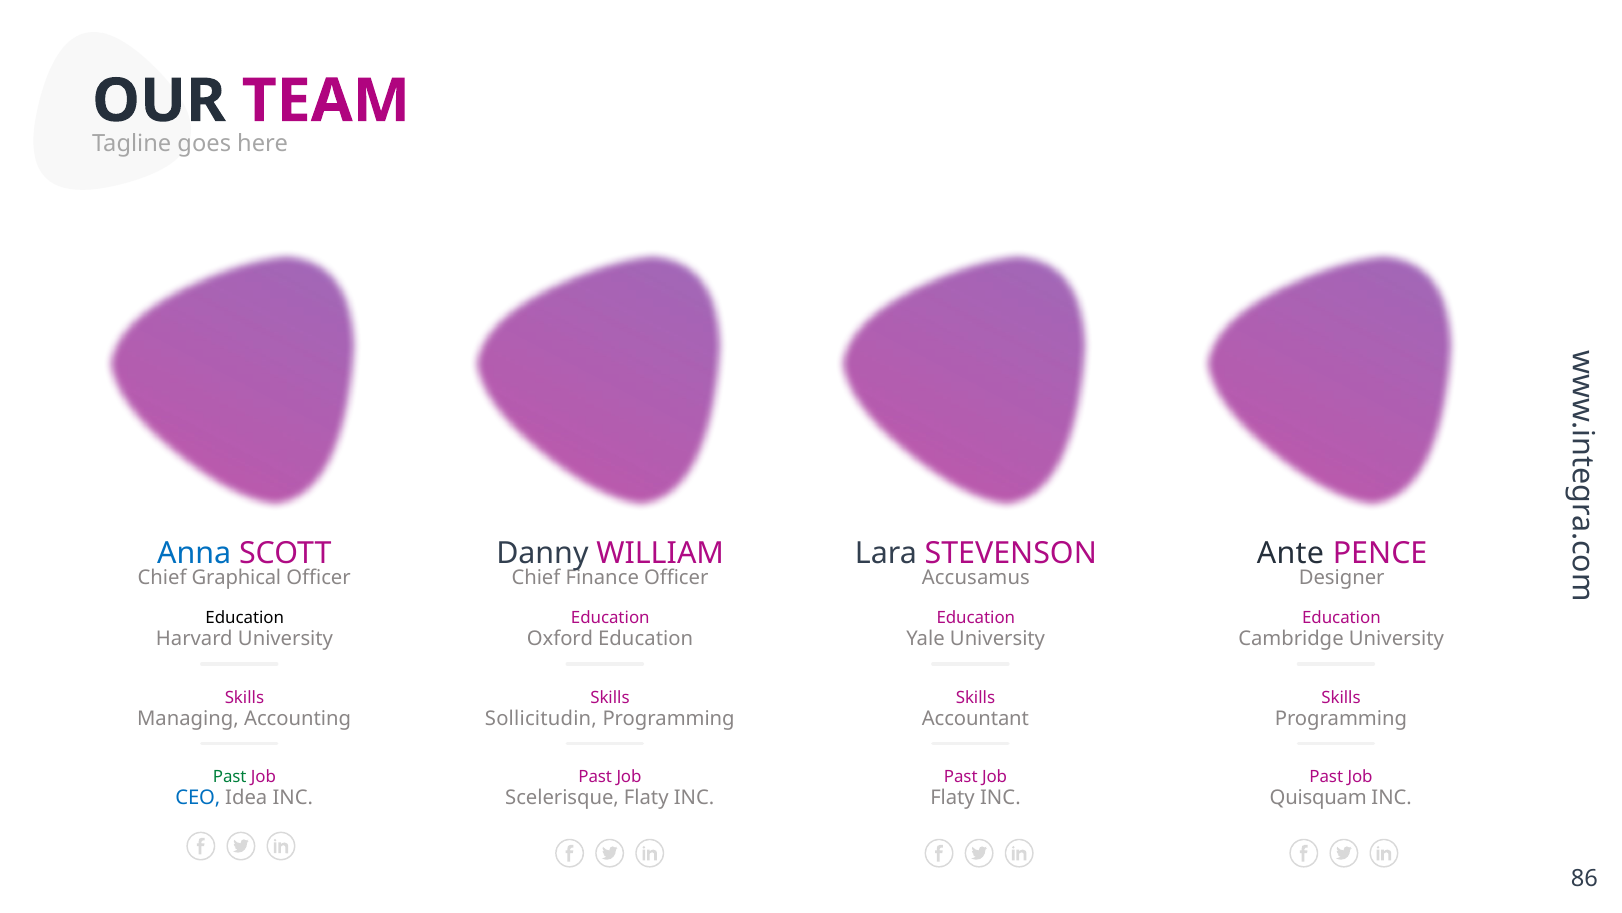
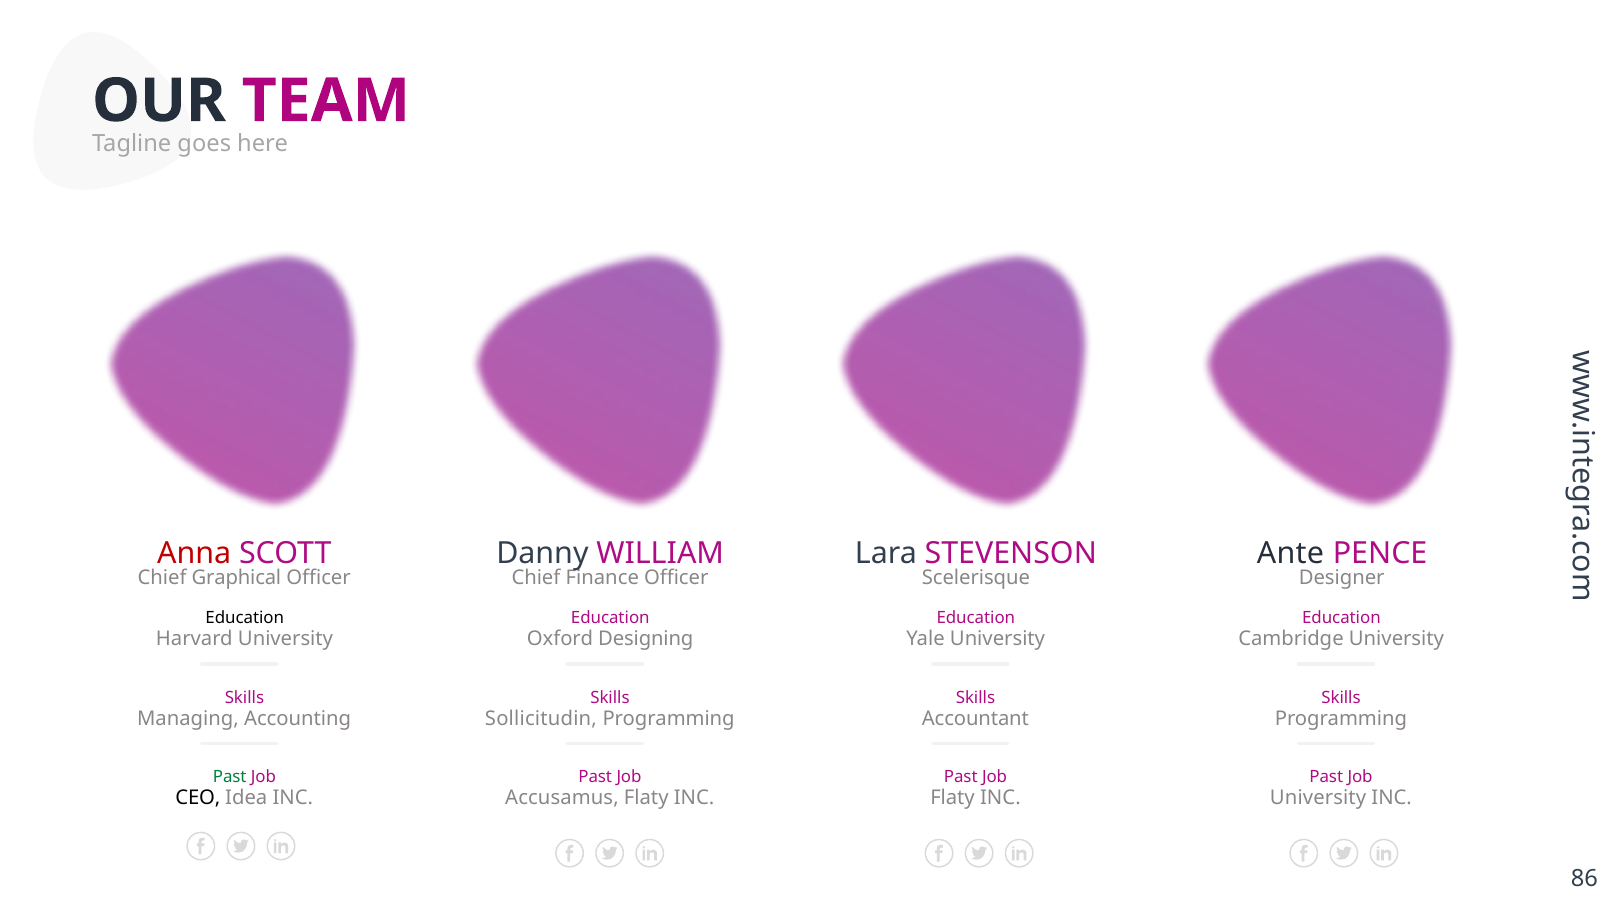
Anna colour: blue -> red
Accusamus: Accusamus -> Scelerisque
Oxford Education: Education -> Designing
CEO colour: blue -> black
Scelerisque: Scelerisque -> Accusamus
Quisquam at (1318, 797): Quisquam -> University
